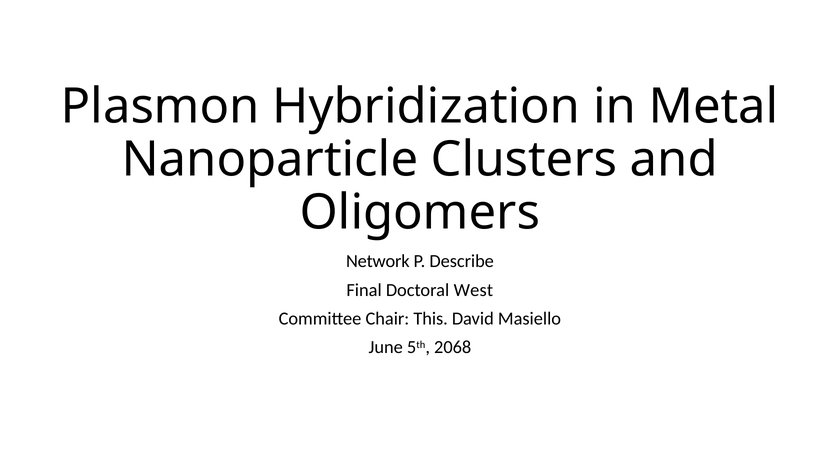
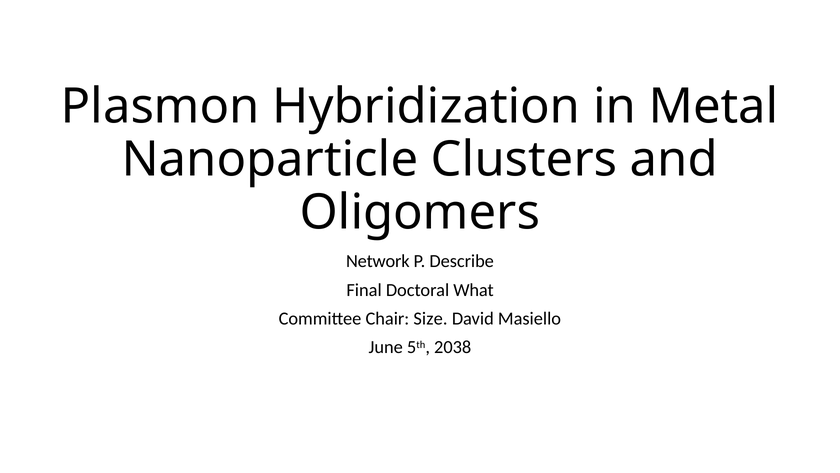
West: West -> What
This: This -> Size
2068: 2068 -> 2038
